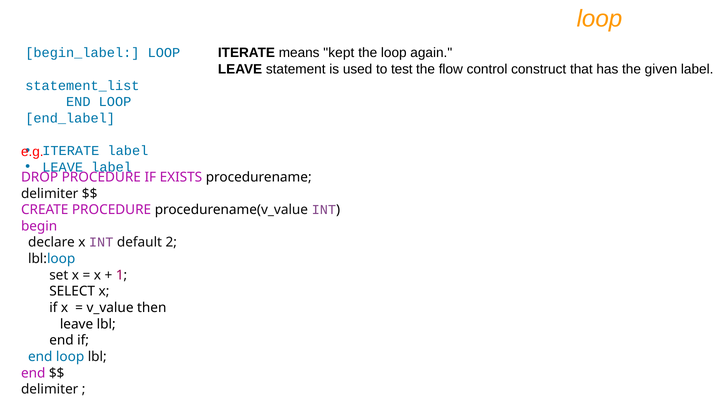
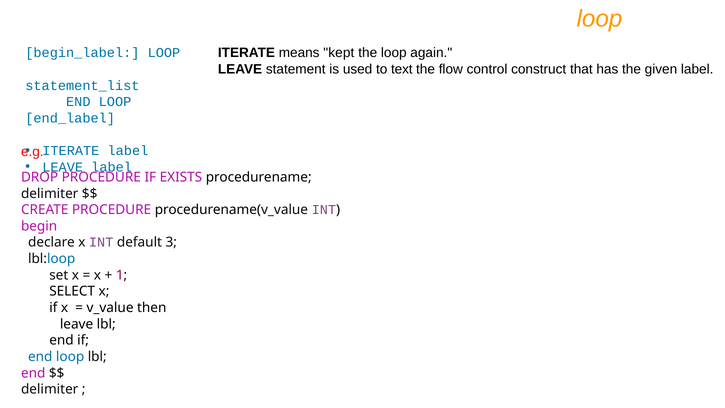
test: test -> text
2: 2 -> 3
